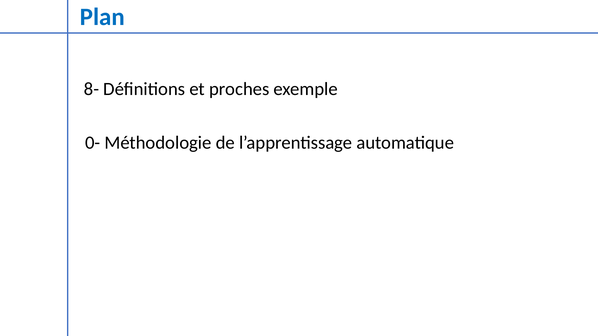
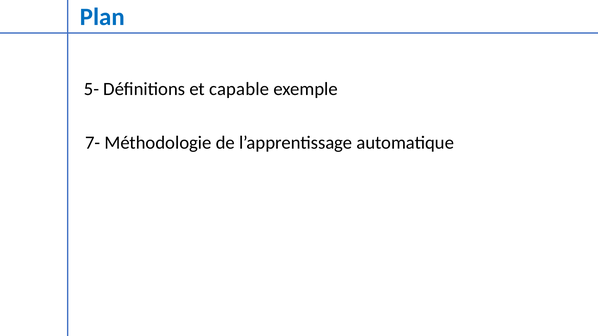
8-: 8- -> 5-
proches: proches -> capable
0-: 0- -> 7-
